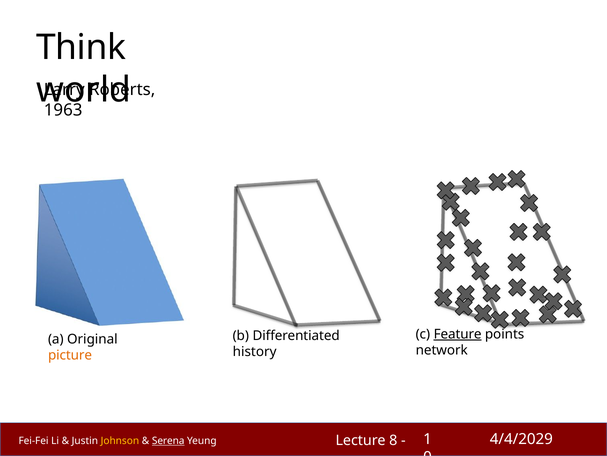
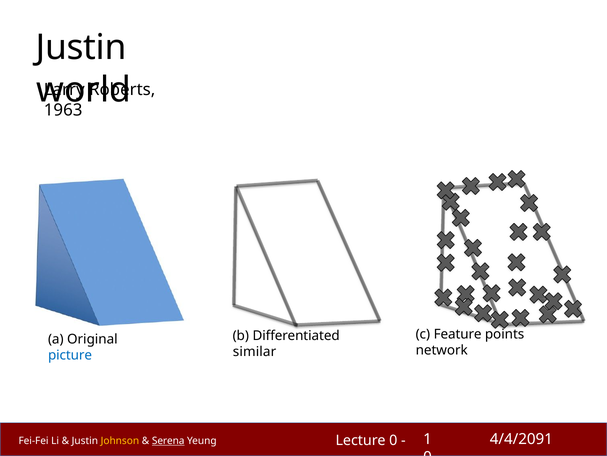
Think at (81, 47): Think -> Justin
Feature underline: present -> none
history: history -> similar
picture colour: orange -> blue
4/4/2029: 4/4/2029 -> 4/4/2091
Lecture 8: 8 -> 0
